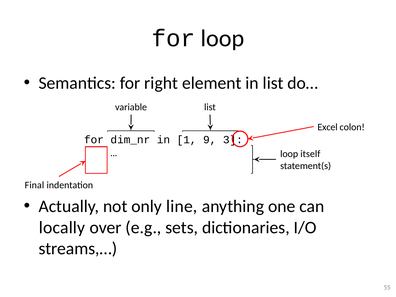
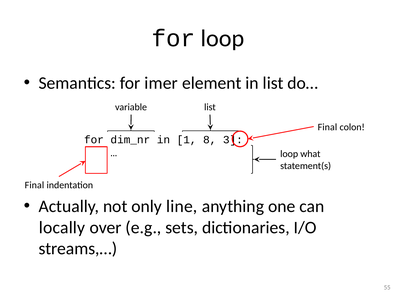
right: right -> imer
Excel at (328, 127): Excel -> Final
9: 9 -> 8
itself: itself -> what
